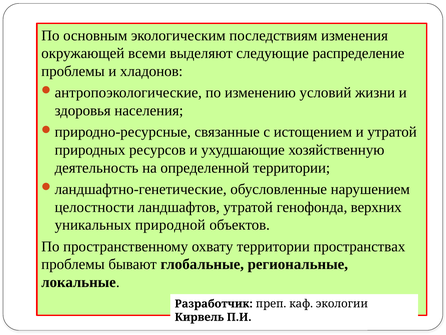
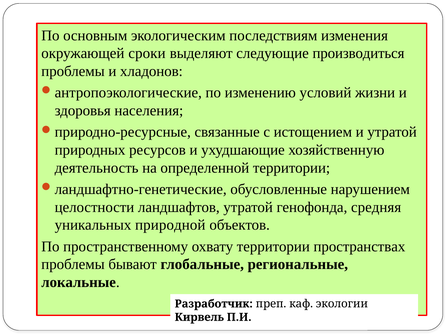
всеми: всеми -> сроки
распределение: распределение -> производиться
верхних: верхних -> средняя
